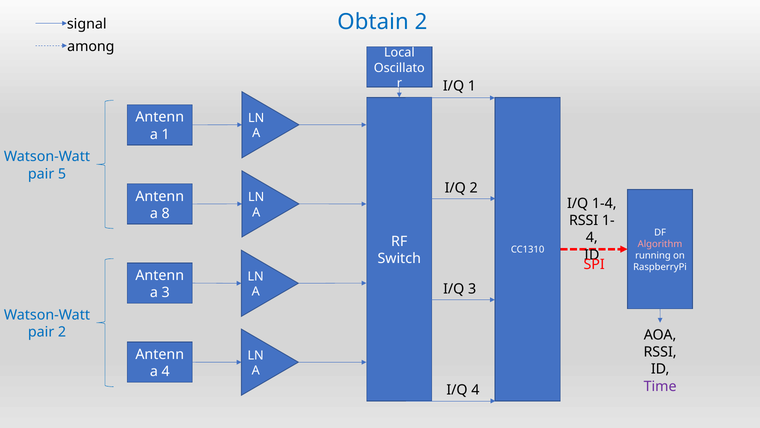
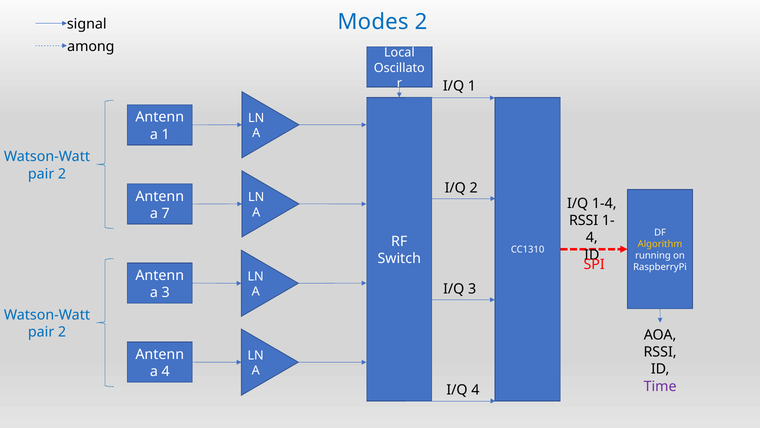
Obtain: Obtain -> Modes
5 at (62, 174): 5 -> 2
8: 8 -> 7
Algorithm colour: pink -> yellow
